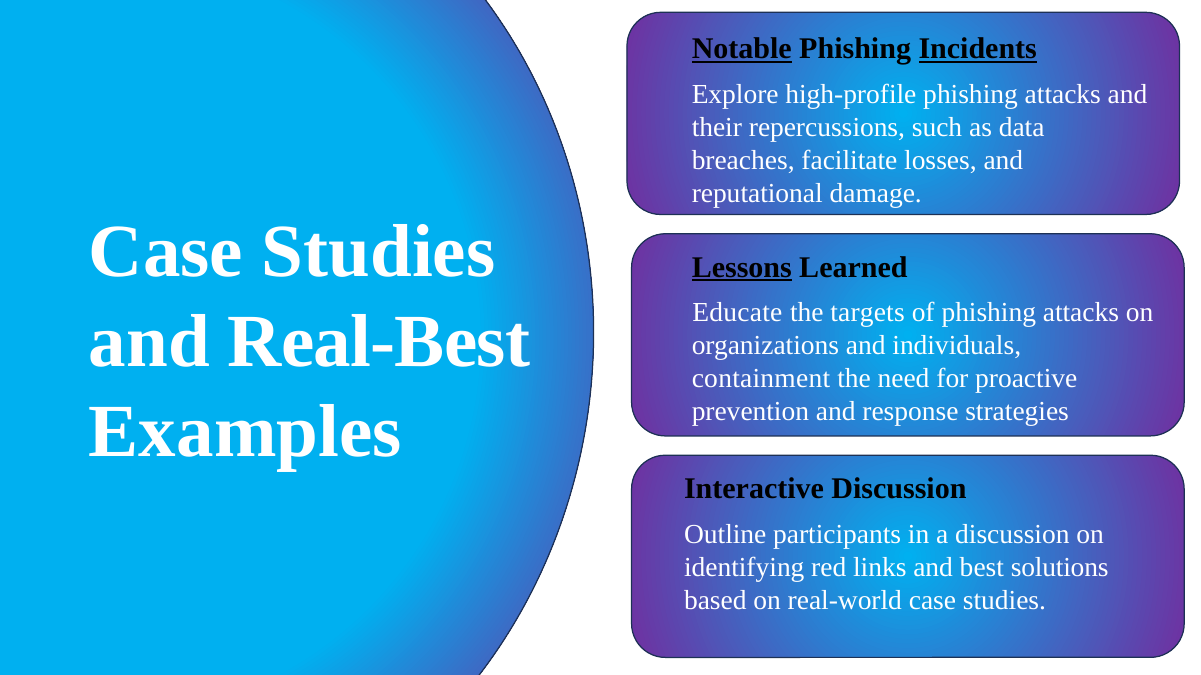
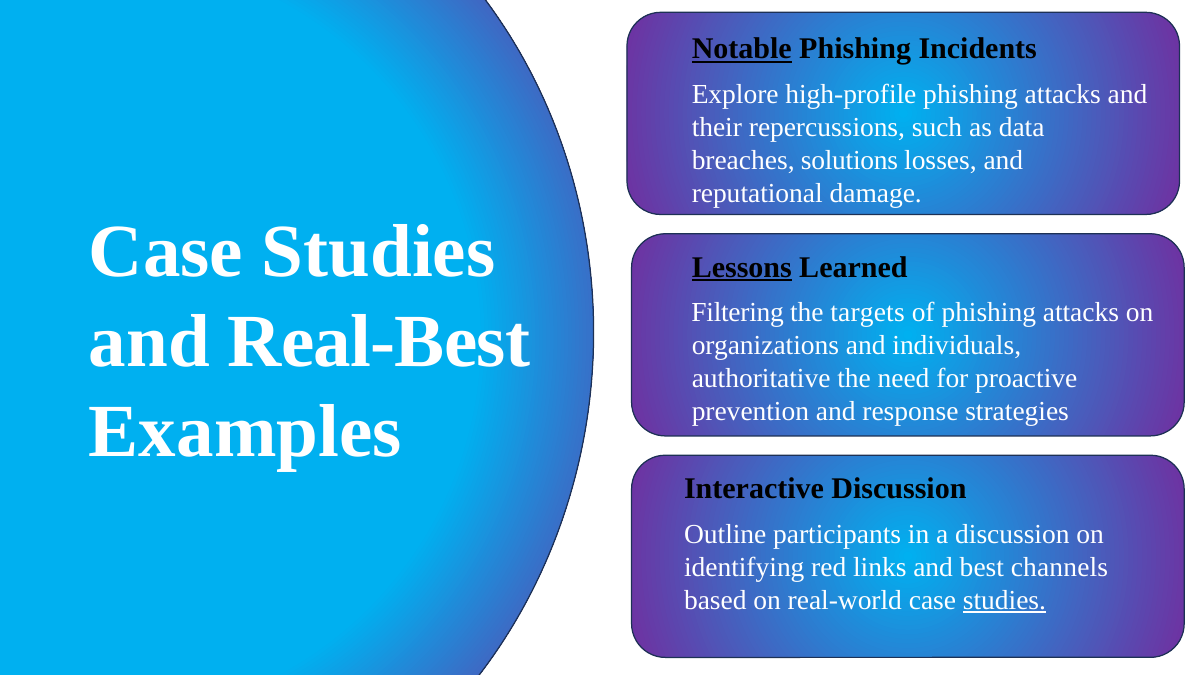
Incidents underline: present -> none
facilitate: facilitate -> solutions
Educate: Educate -> Filtering
containment: containment -> authoritative
solutions: solutions -> channels
studies at (1004, 601) underline: none -> present
